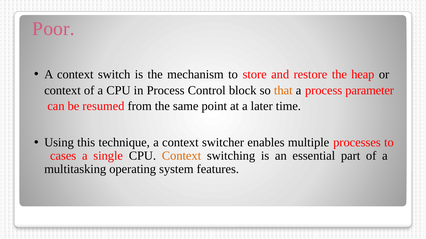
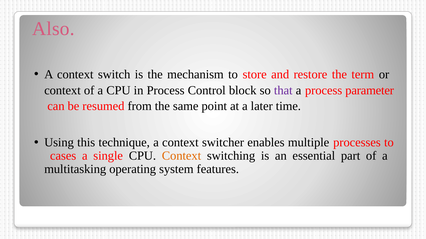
Poor: Poor -> Also
heap: heap -> term
that colour: orange -> purple
